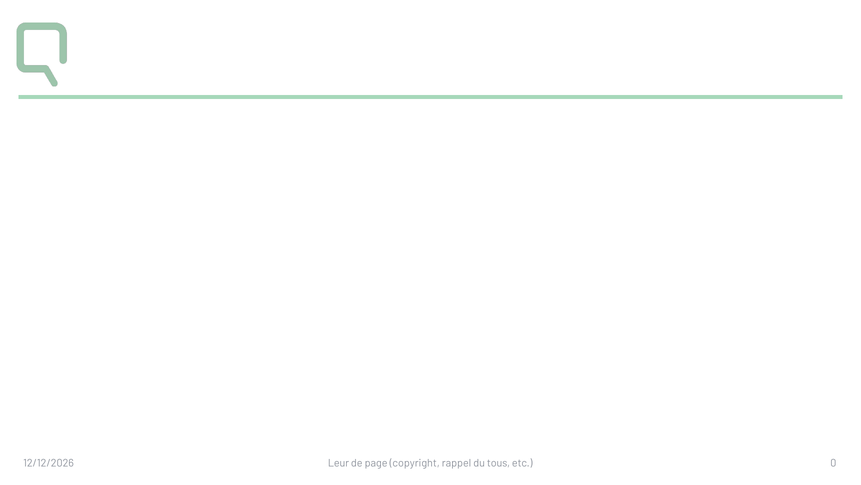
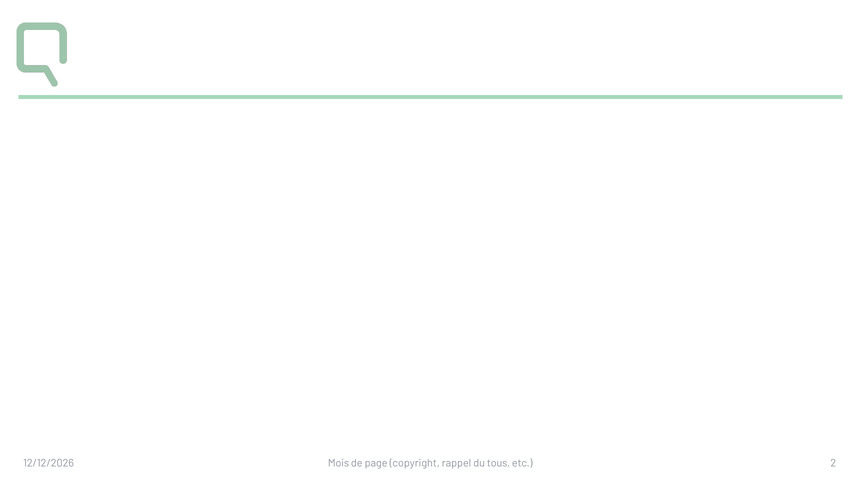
Leur: Leur -> Mois
0: 0 -> 2
